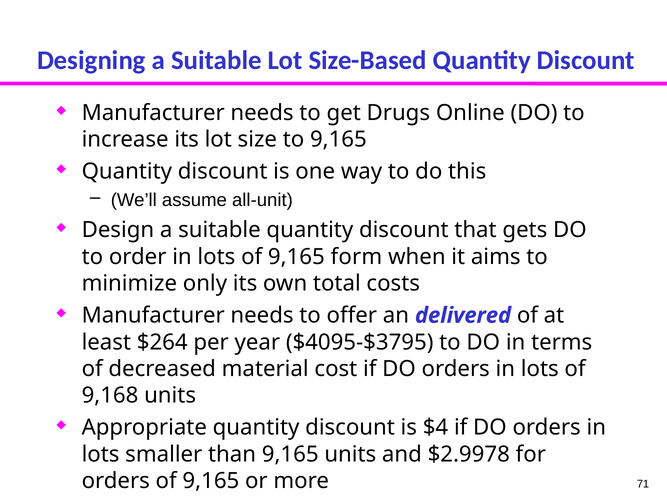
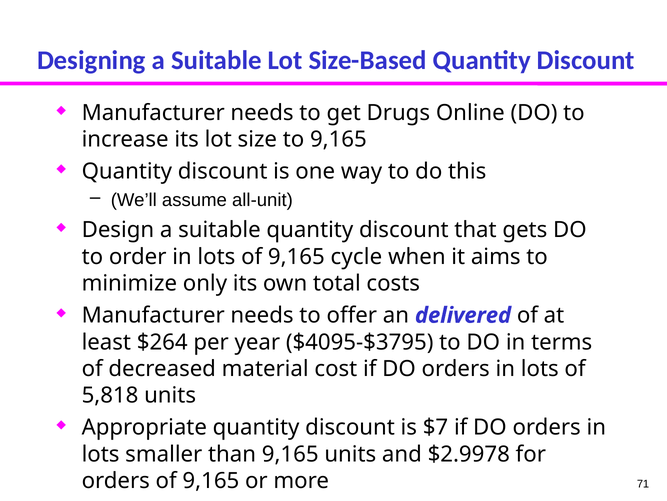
form: form -> cycle
9,168: 9,168 -> 5,818
$4: $4 -> $7
